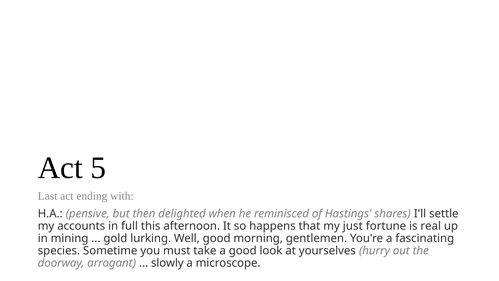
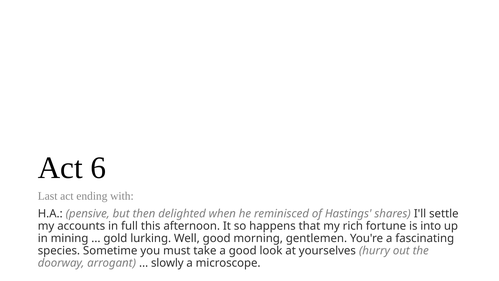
5: 5 -> 6
just: just -> rich
real: real -> into
